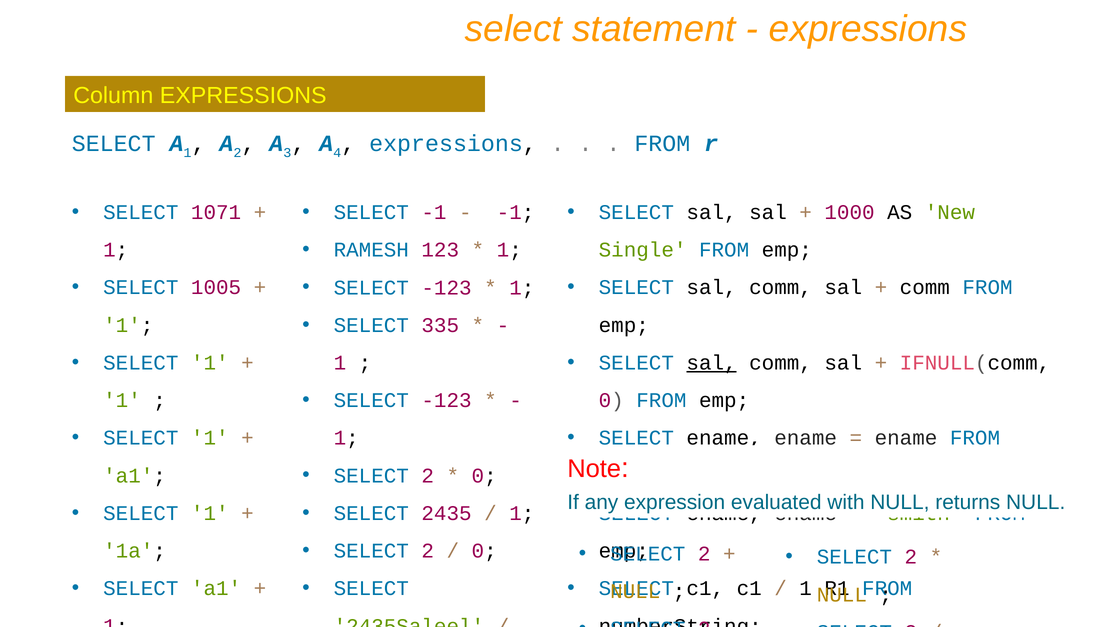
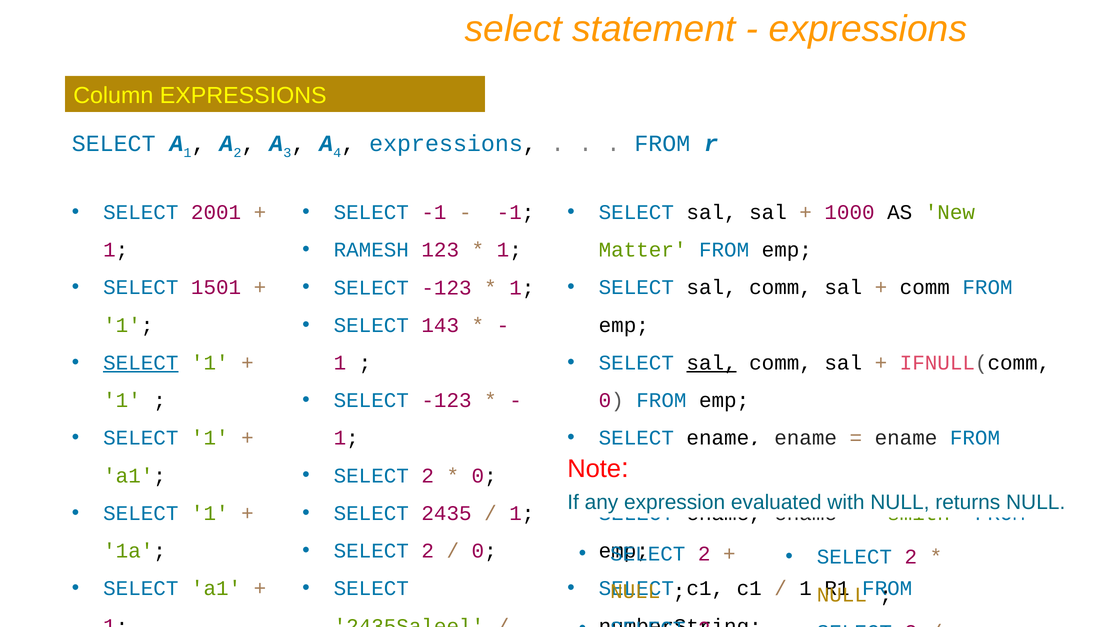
1071: 1071 -> 2001
Single: Single -> Matter
1005: 1005 -> 1501
335: 335 -> 143
SELECT at (141, 363) underline: none -> present
